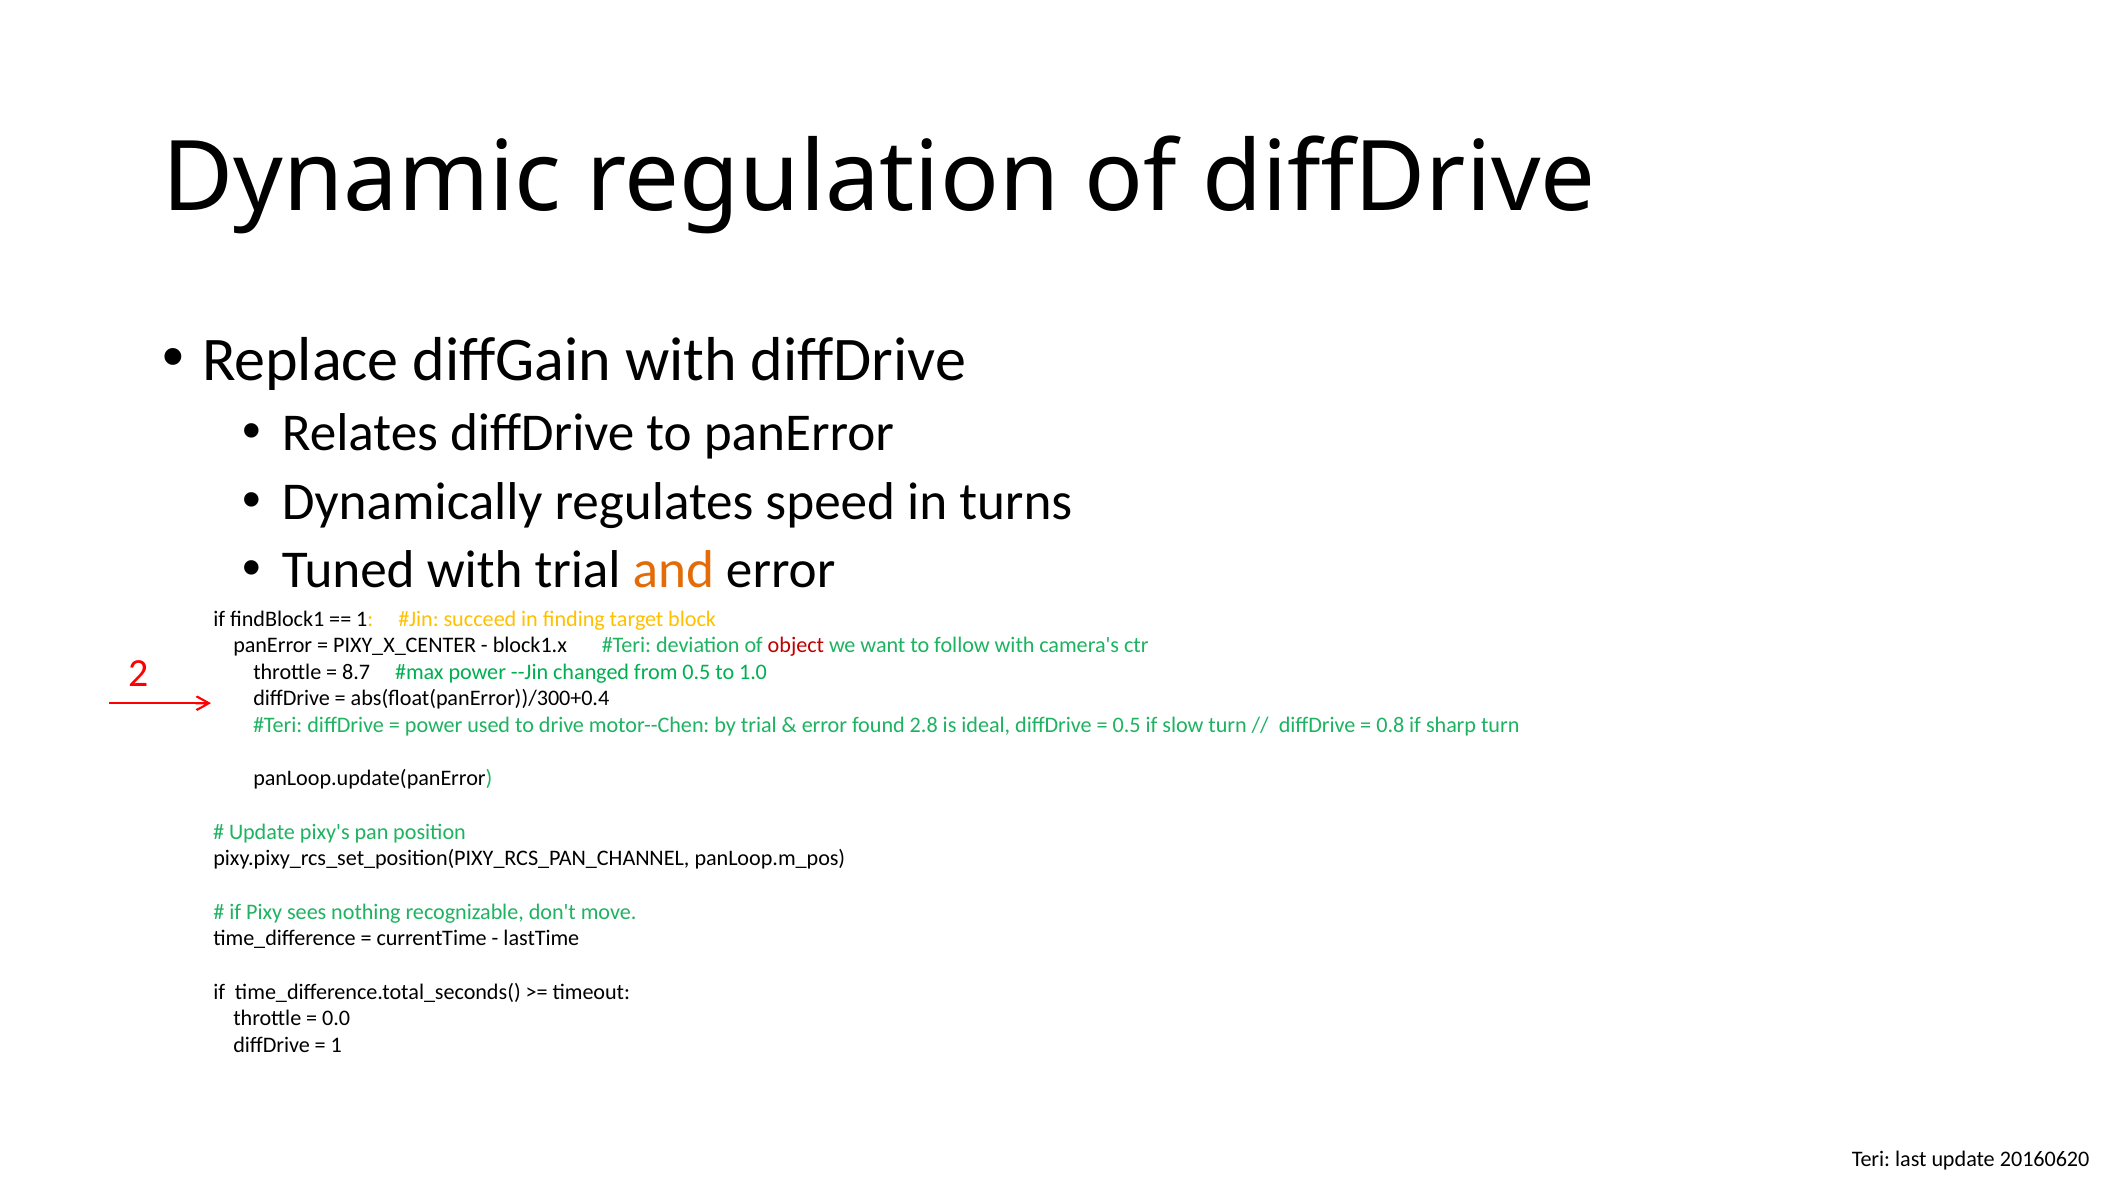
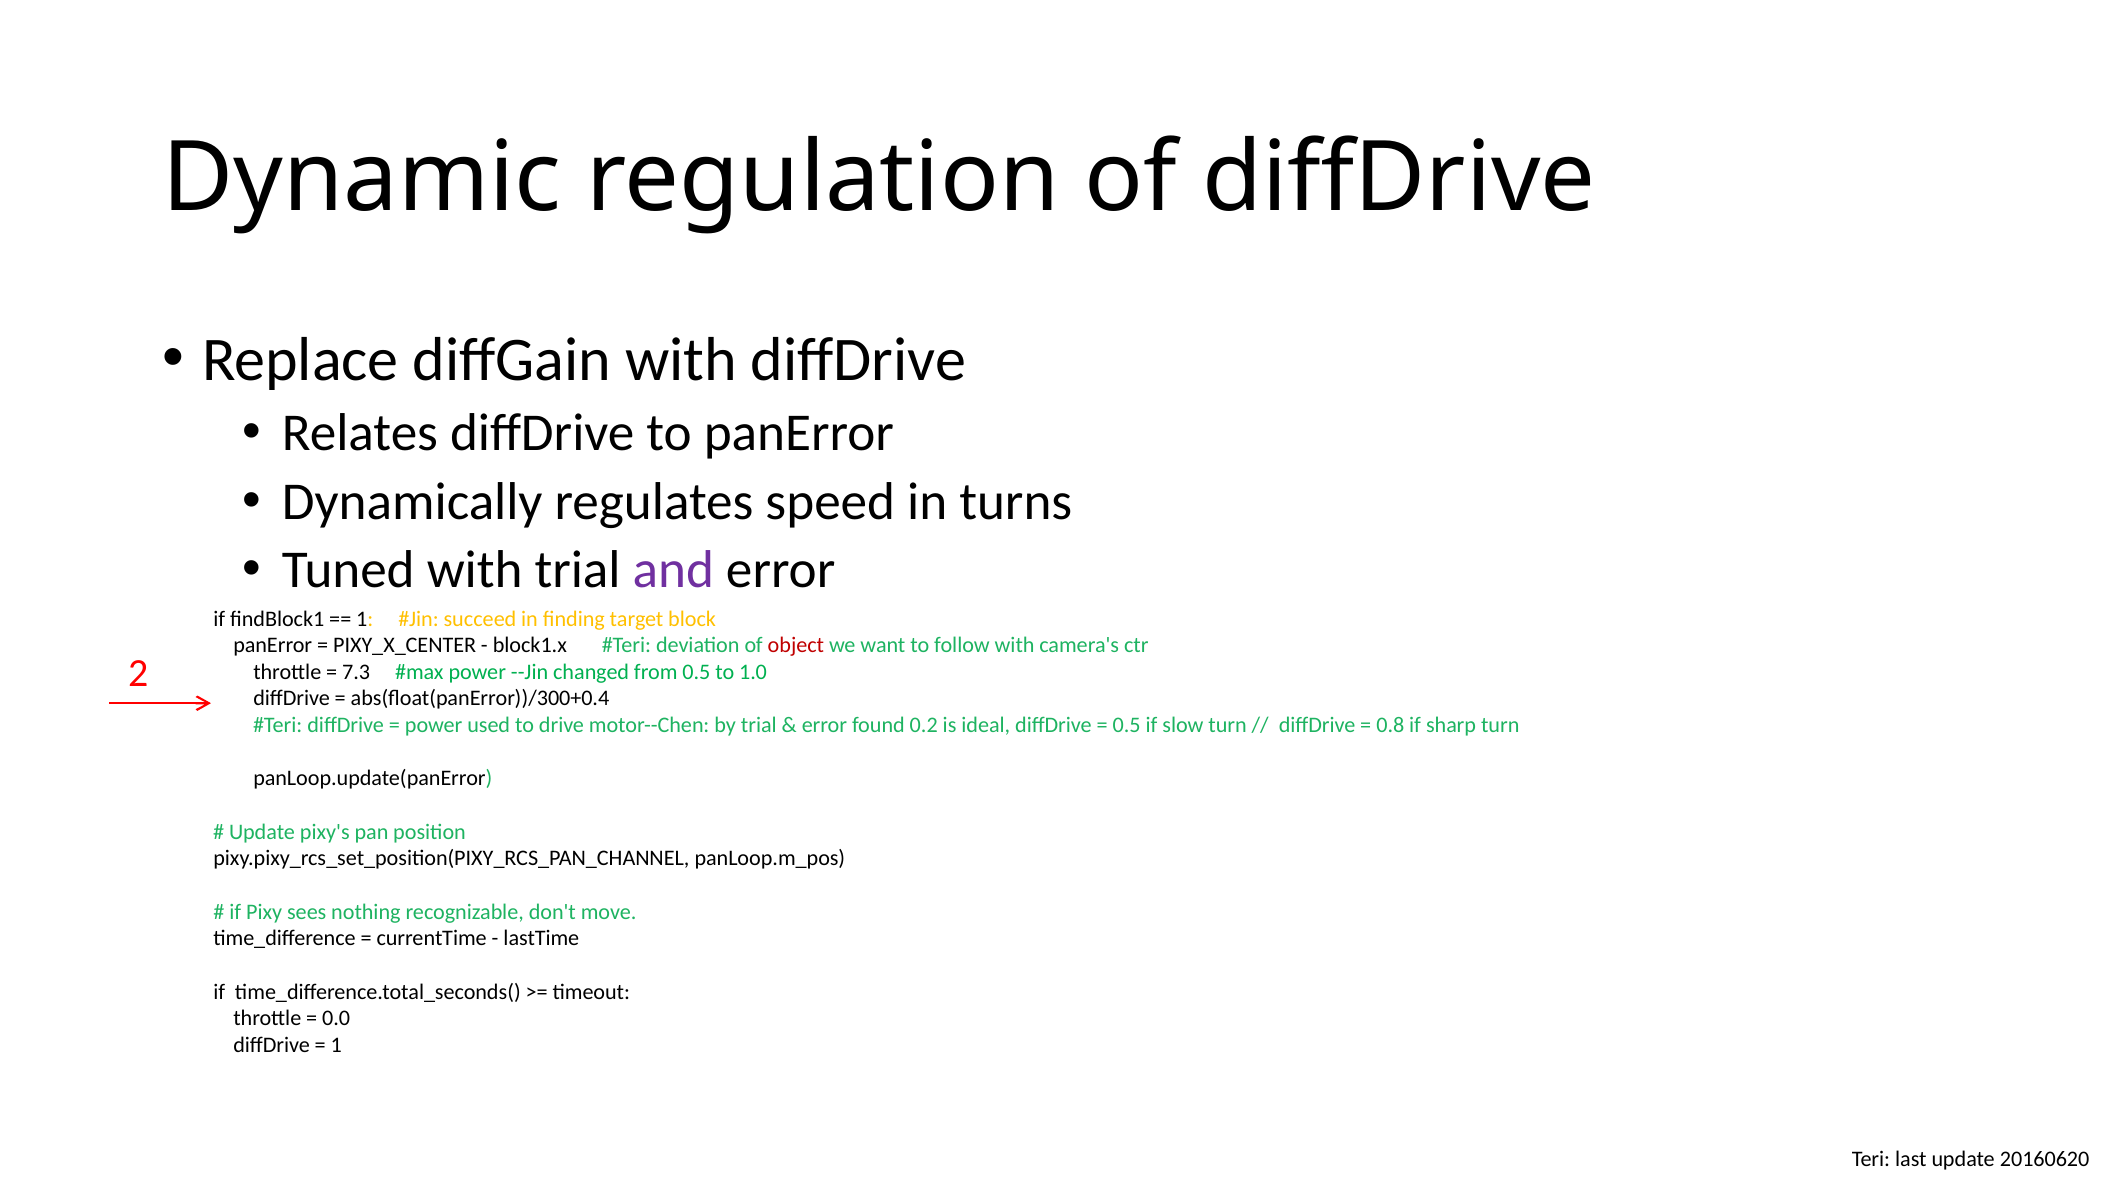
and colour: orange -> purple
8.7: 8.7 -> 7.3
2.8: 2.8 -> 0.2
